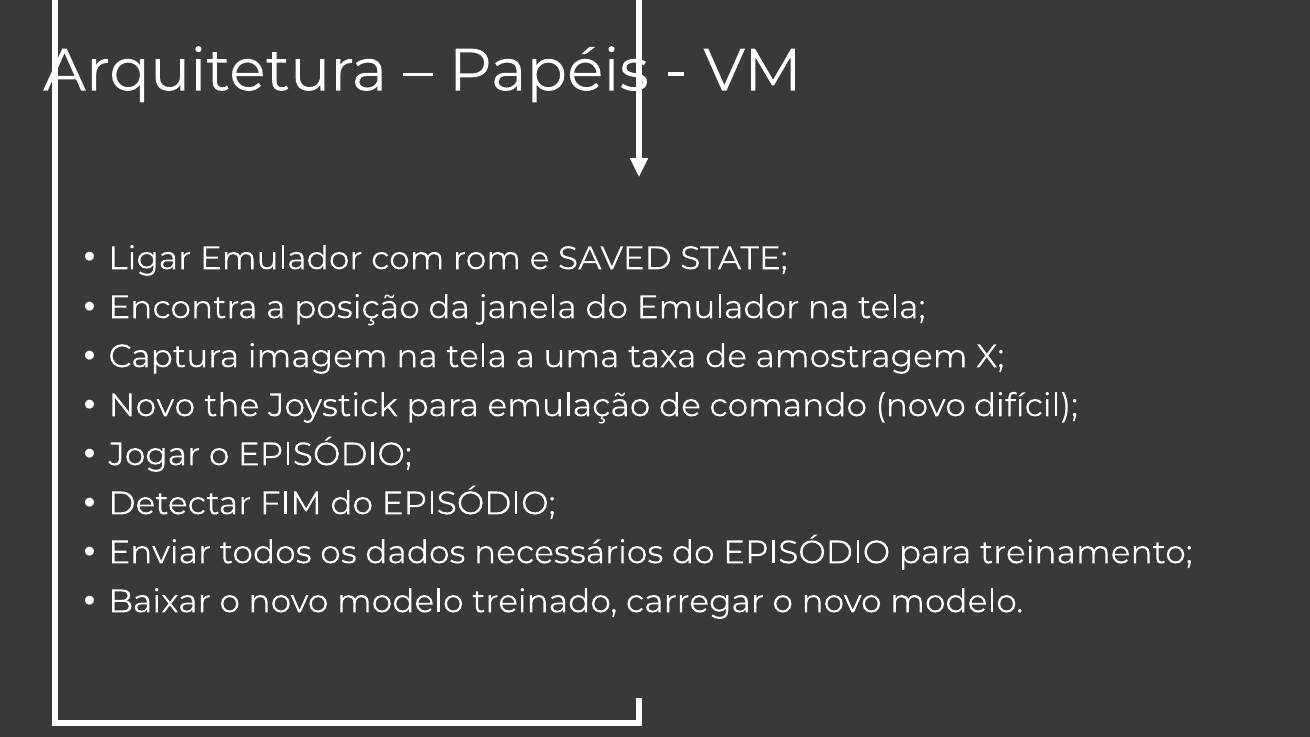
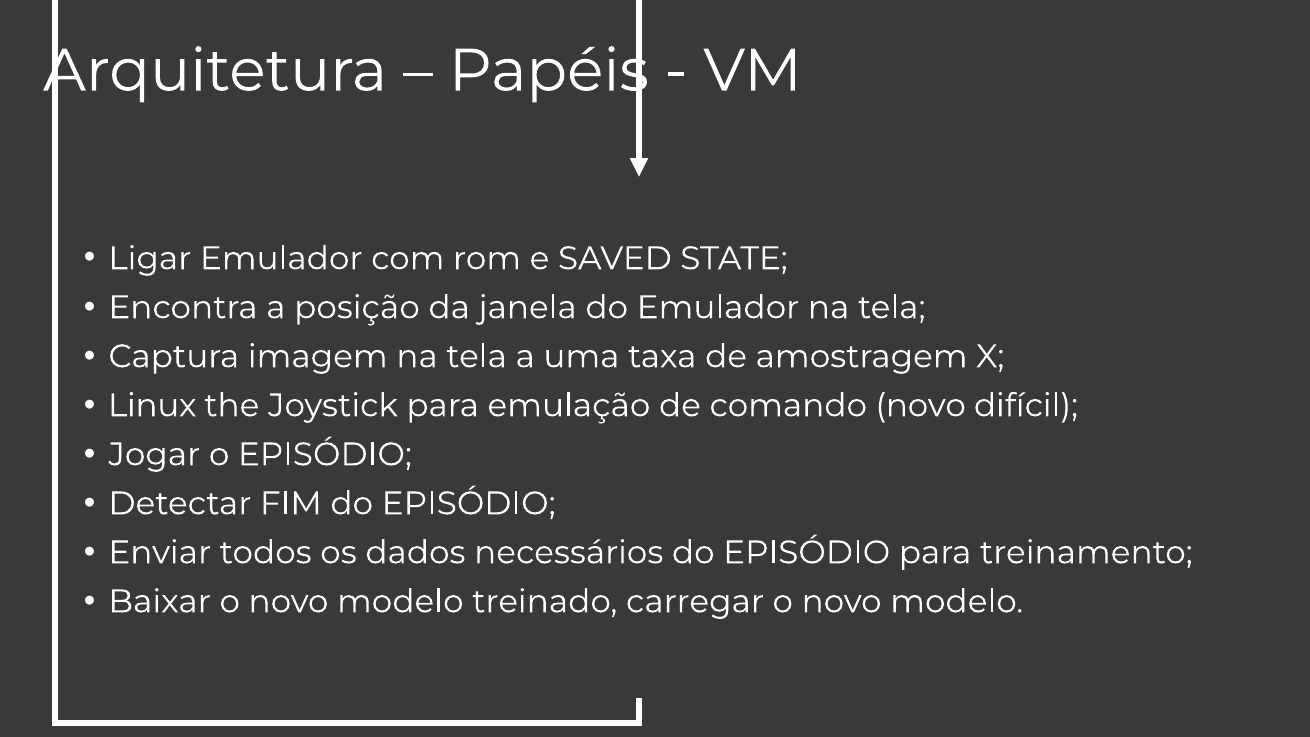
Novo at (152, 405): Novo -> Linux
